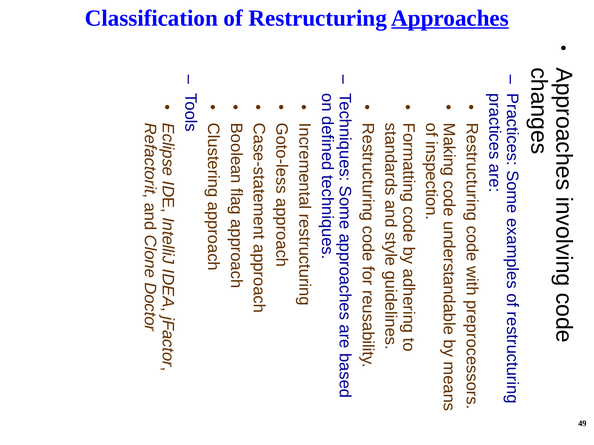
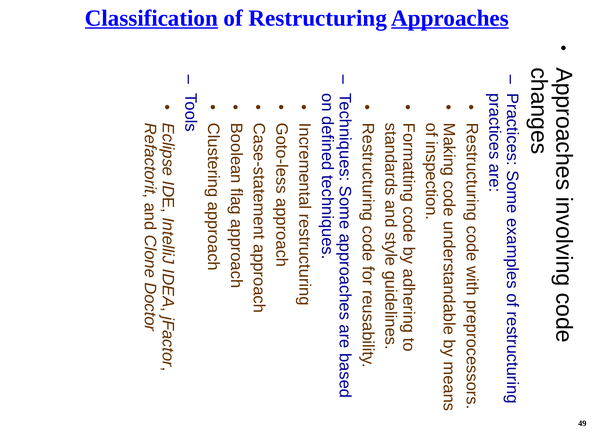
Classification underline: none -> present
